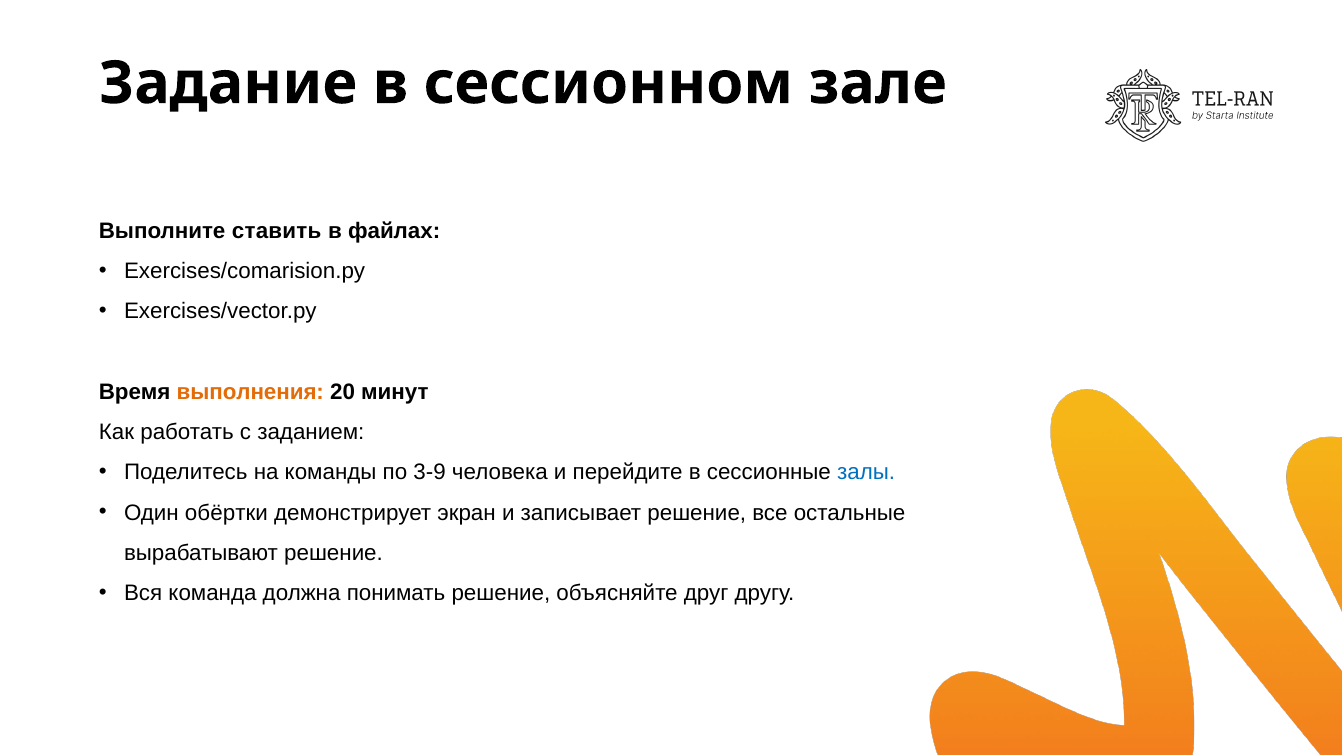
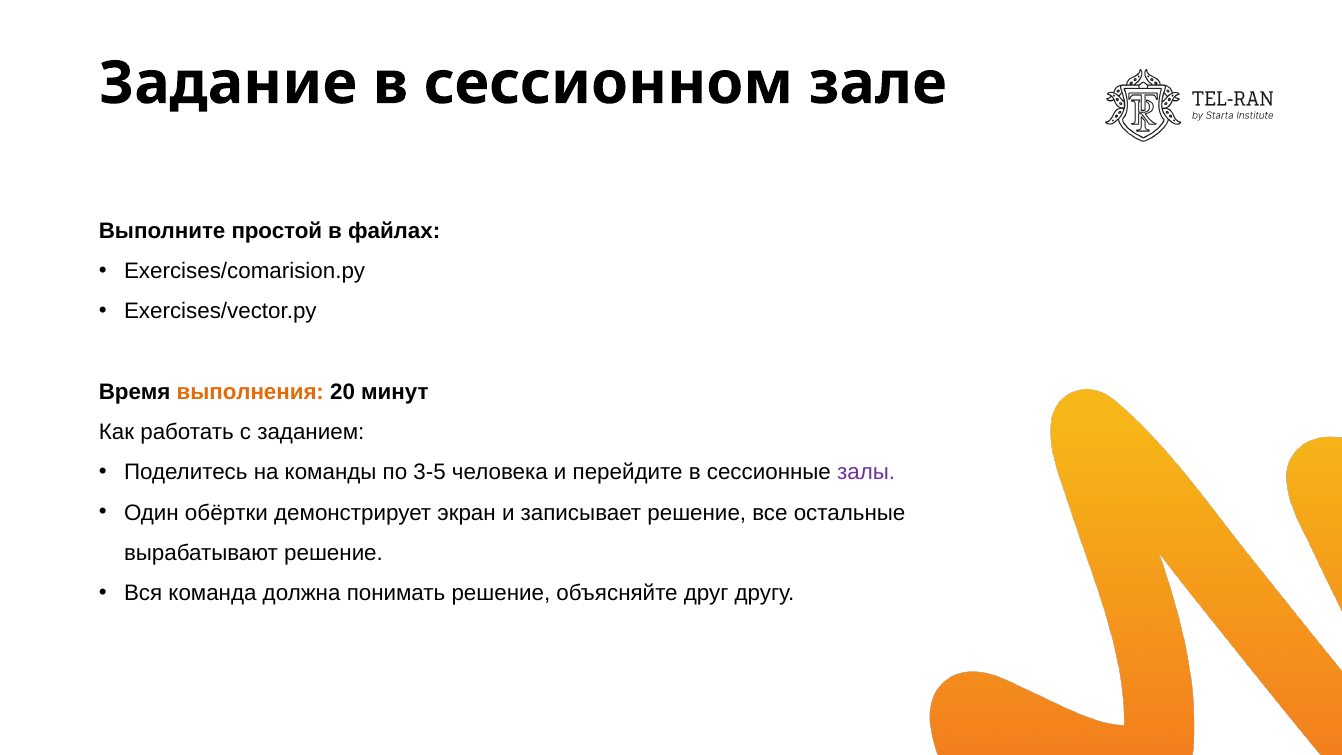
ставить: ставить -> простой
3-9: 3-9 -> 3-5
залы colour: blue -> purple
